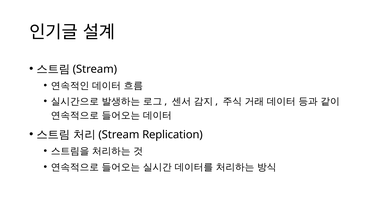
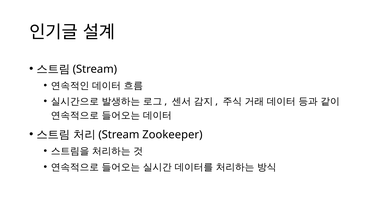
Replication: Replication -> Zookeeper
